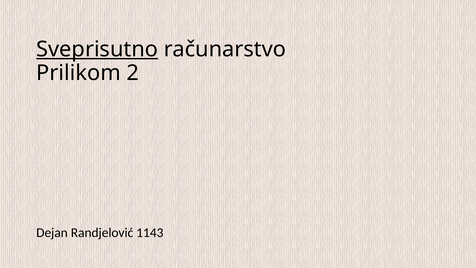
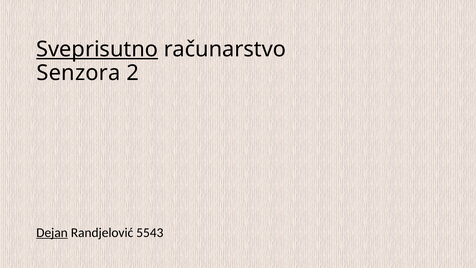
Prilikom: Prilikom -> Senzora
Dejan underline: none -> present
1143: 1143 -> 5543
